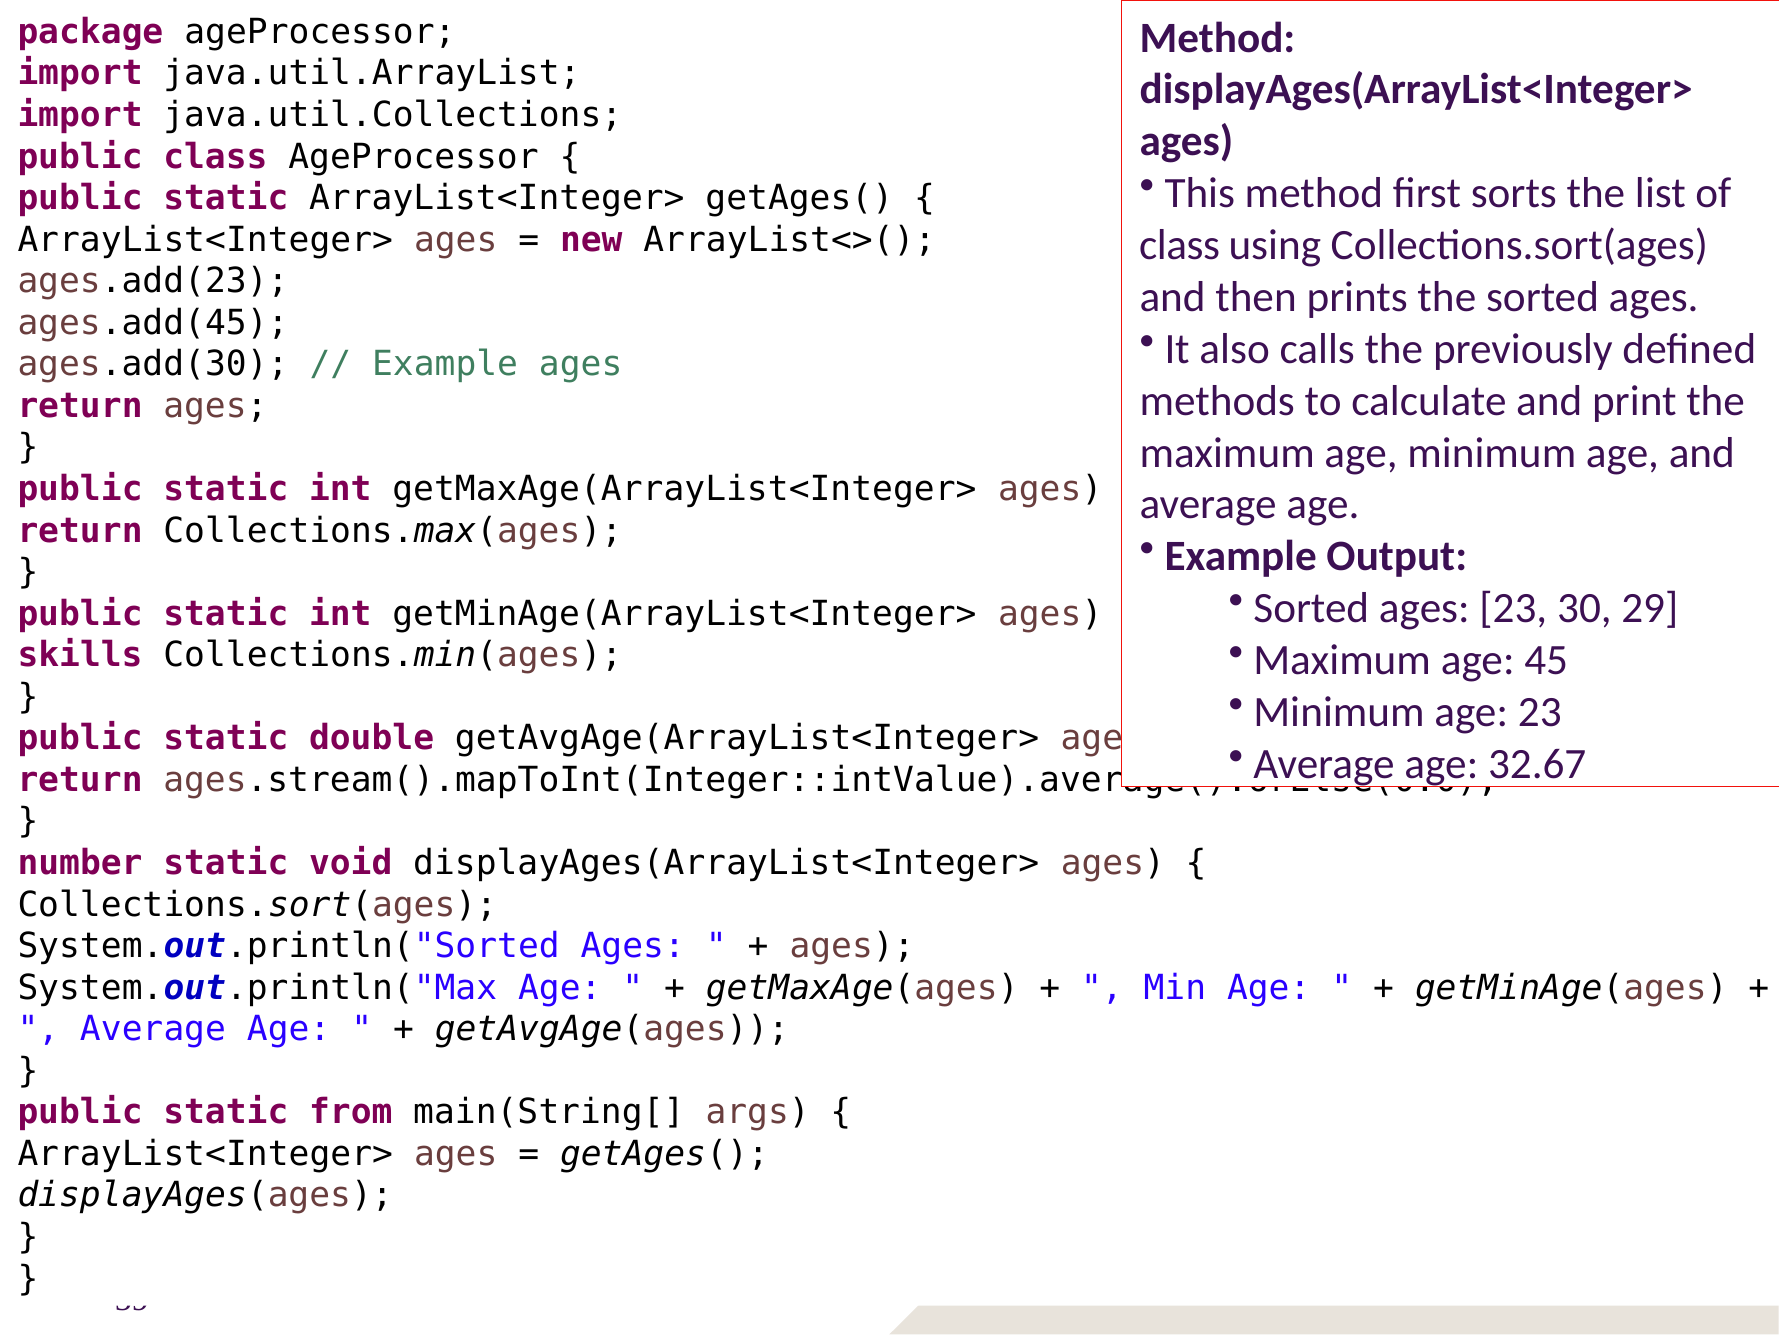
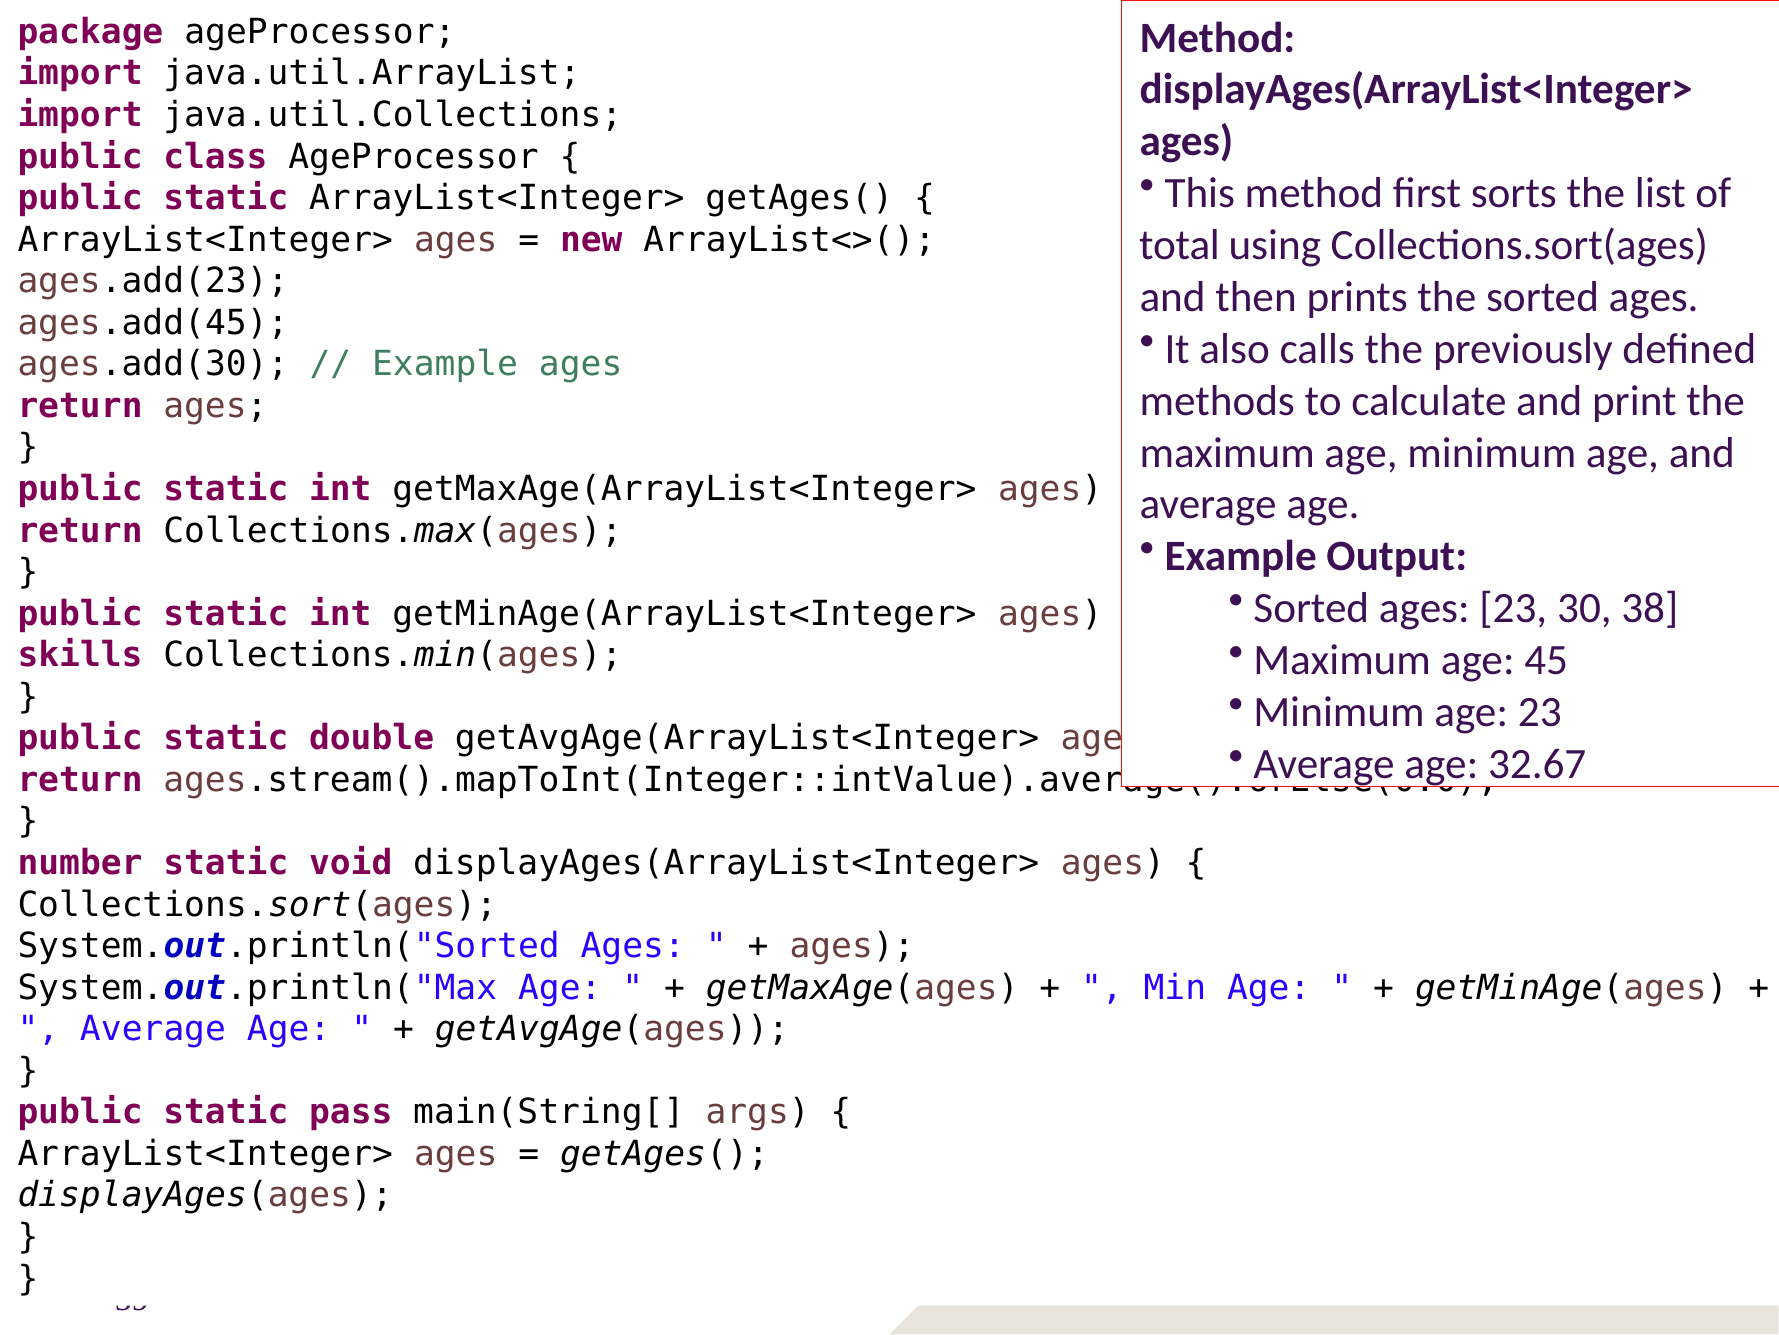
class at (1179, 245): class -> total
29: 29 -> 38
from: from -> pass
